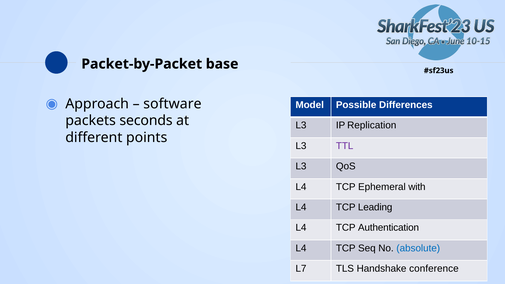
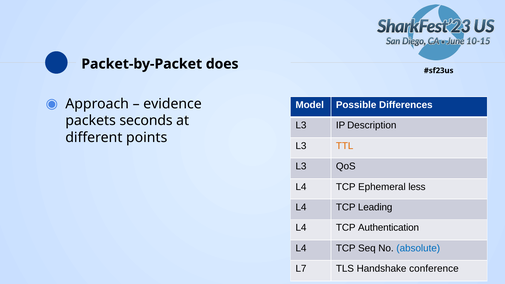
base: base -> does
software: software -> evidence
Replication: Replication -> Description
TTL colour: purple -> orange
with: with -> less
